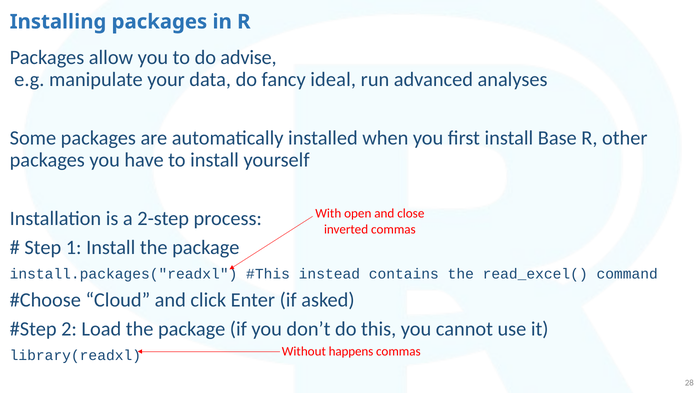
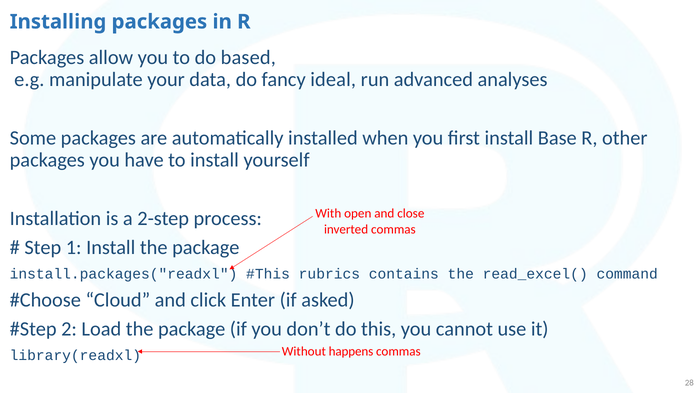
advise: advise -> based
instead: instead -> rubrics
